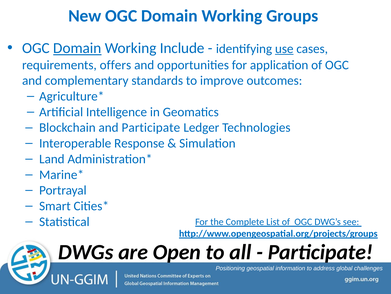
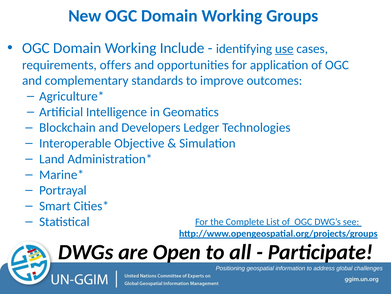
Domain at (77, 48) underline: present -> none
and Participate: Participate -> Developers
Response: Response -> Objective
